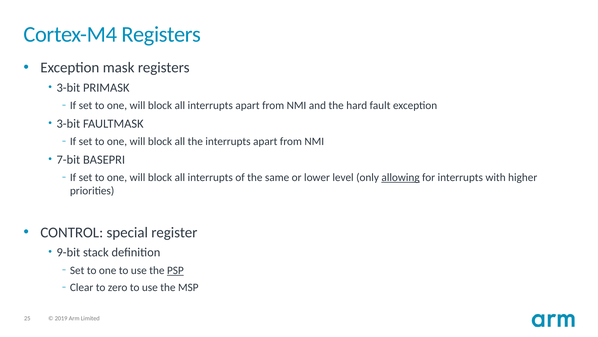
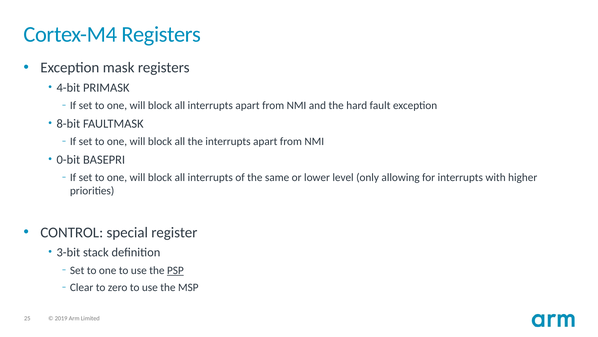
3-bit at (68, 87): 3-bit -> 4-bit
3-bit at (68, 123): 3-bit -> 8-bit
7-bit: 7-bit -> 0-bit
allowing underline: present -> none
9-bit: 9-bit -> 3-bit
